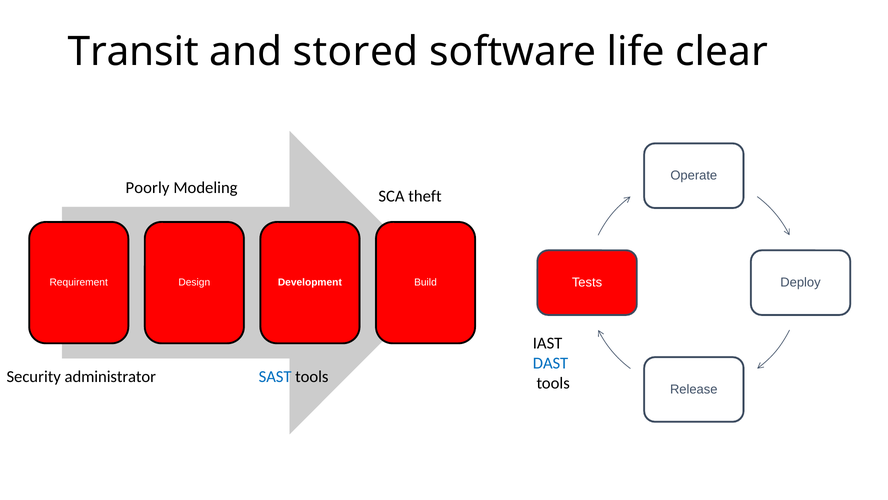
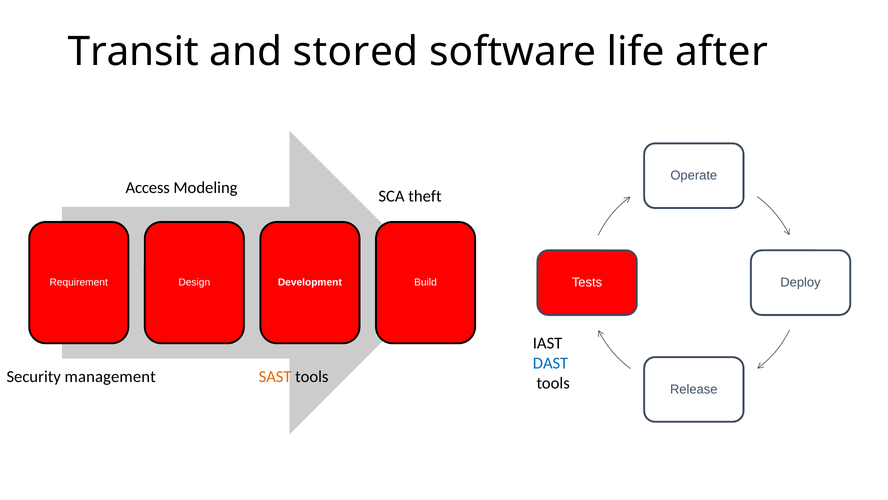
clear: clear -> after
Poorly: Poorly -> Access
administrator: administrator -> management
SAST colour: blue -> orange
